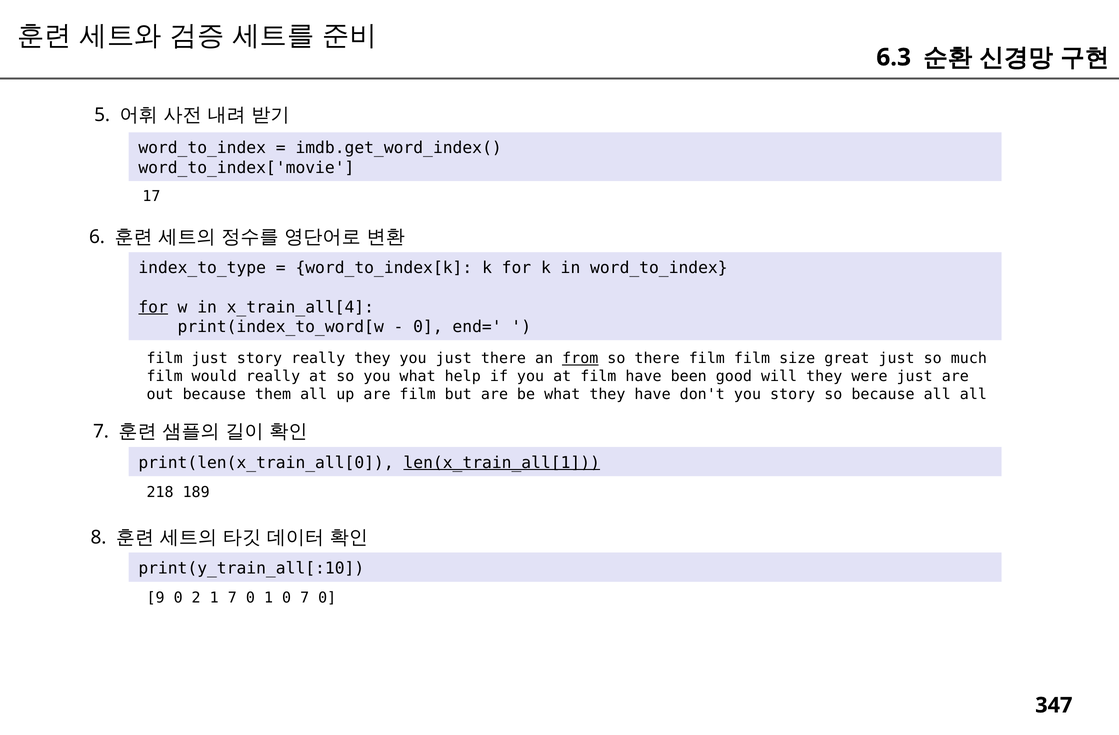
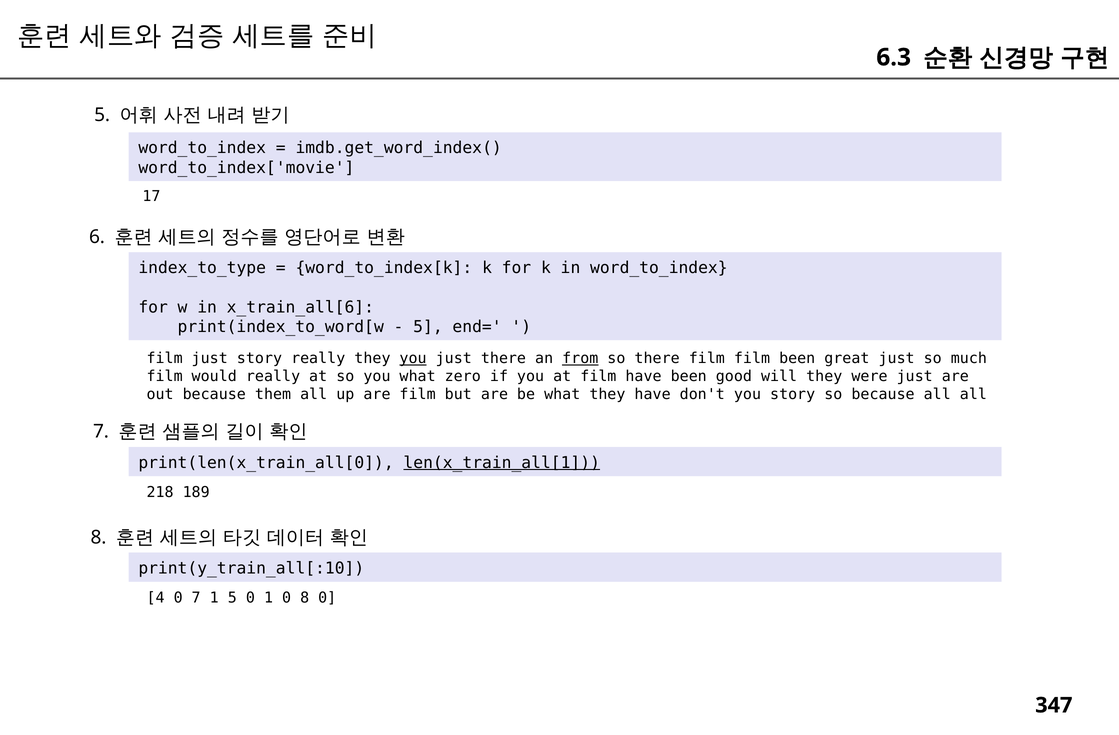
for at (153, 307) underline: present -> none
x_train_all[4: x_train_all[4 -> x_train_all[6
0 at (428, 327): 0 -> 5
you at (413, 358) underline: none -> present
film size: size -> been
help: help -> zero
9: 9 -> 4
0 2: 2 -> 7
1 7: 7 -> 5
0 7: 7 -> 8
